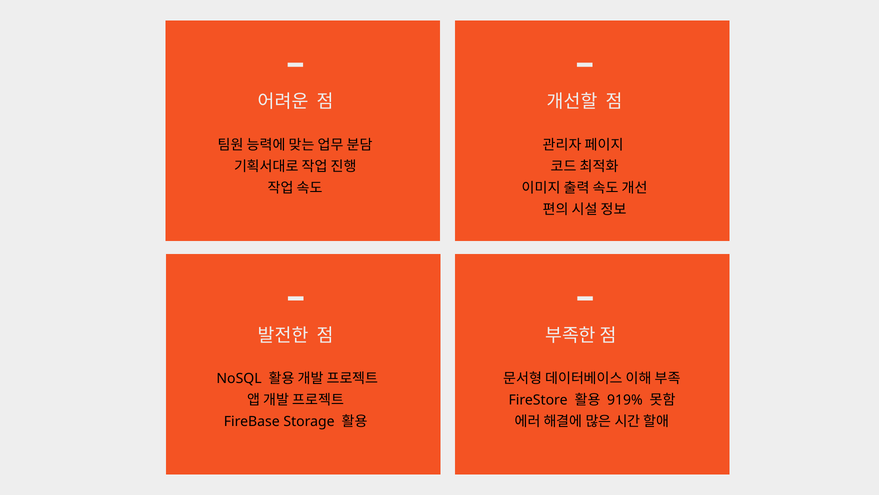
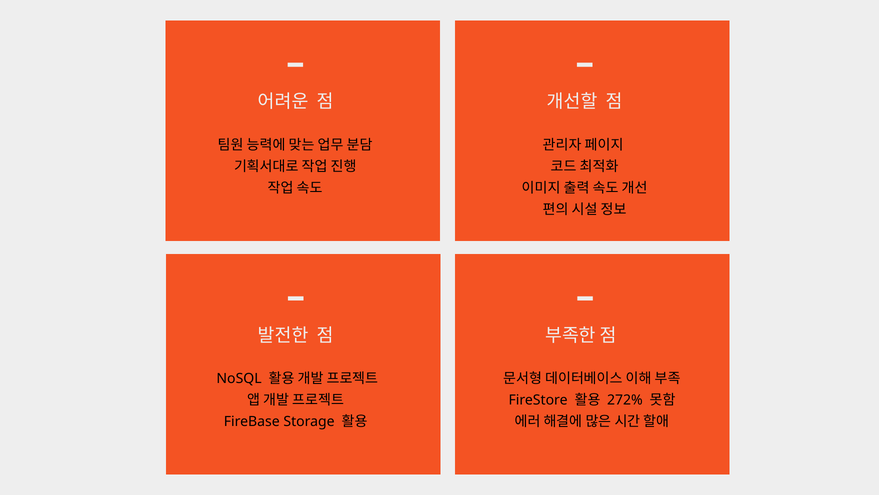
919%: 919% -> 272%
